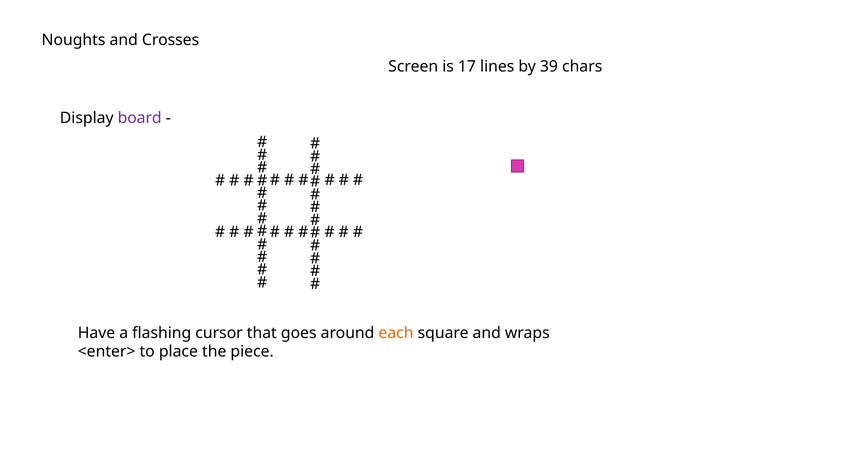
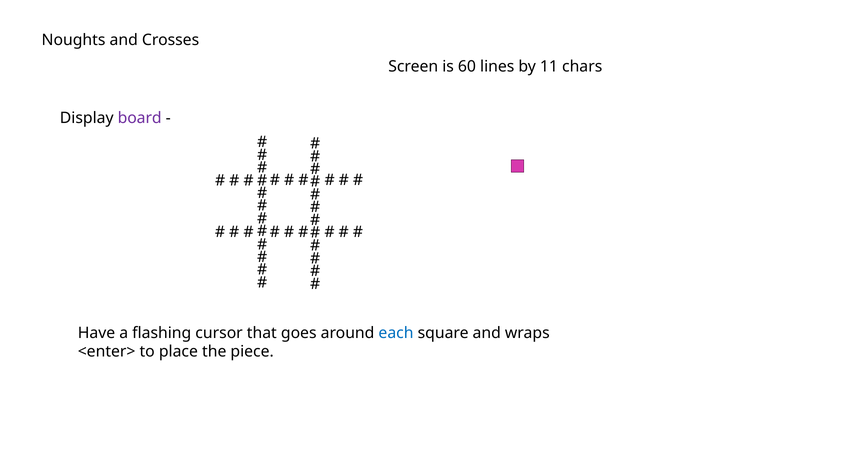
17: 17 -> 60
39: 39 -> 11
each colour: orange -> blue
